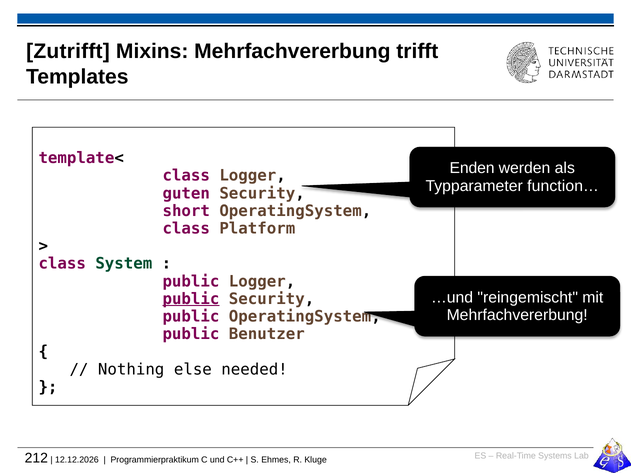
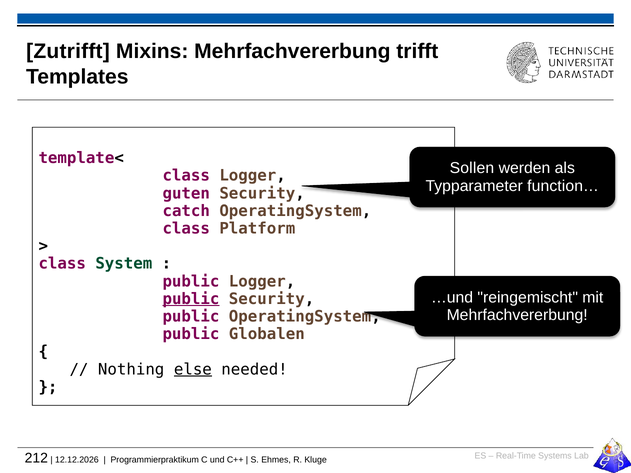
Enden: Enden -> Sollen
short: short -> catch
Benutzer: Benutzer -> Globalen
else underline: none -> present
